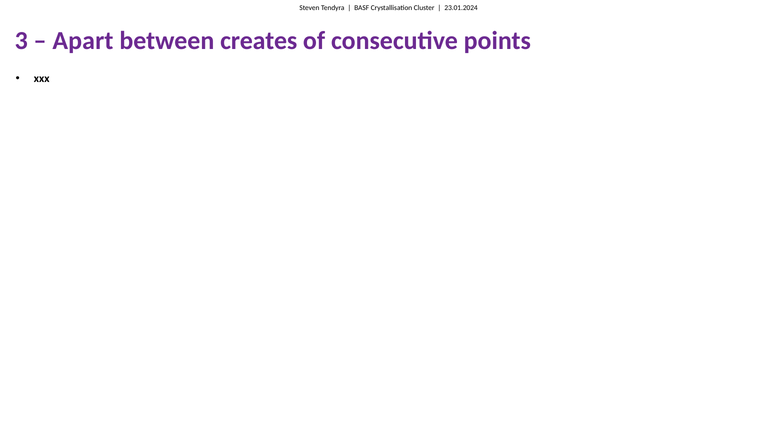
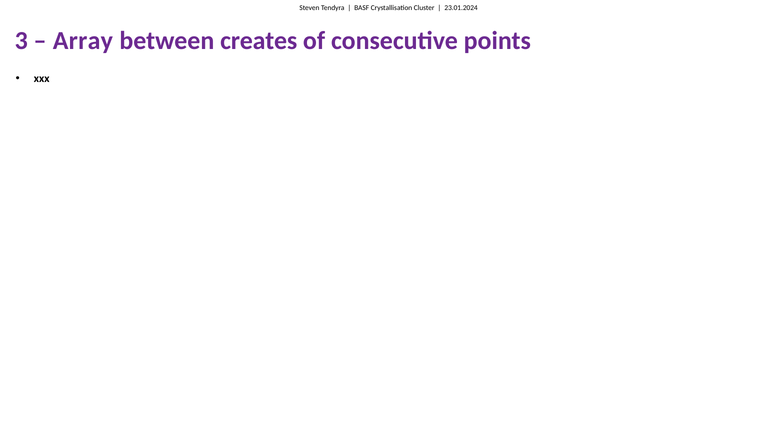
Apart: Apart -> Array
